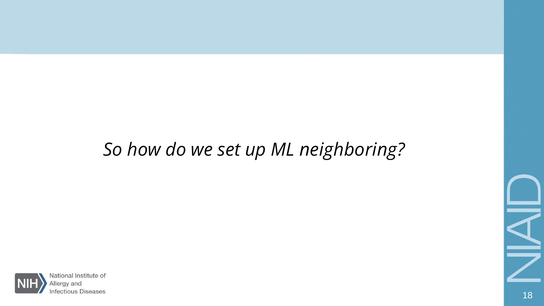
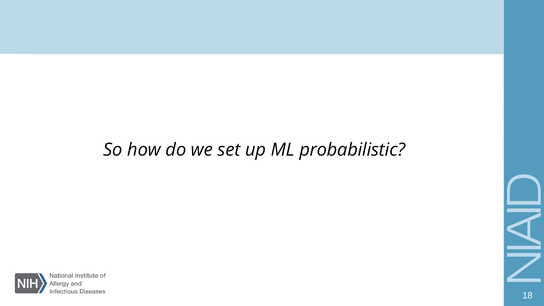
neighboring: neighboring -> probabilistic
